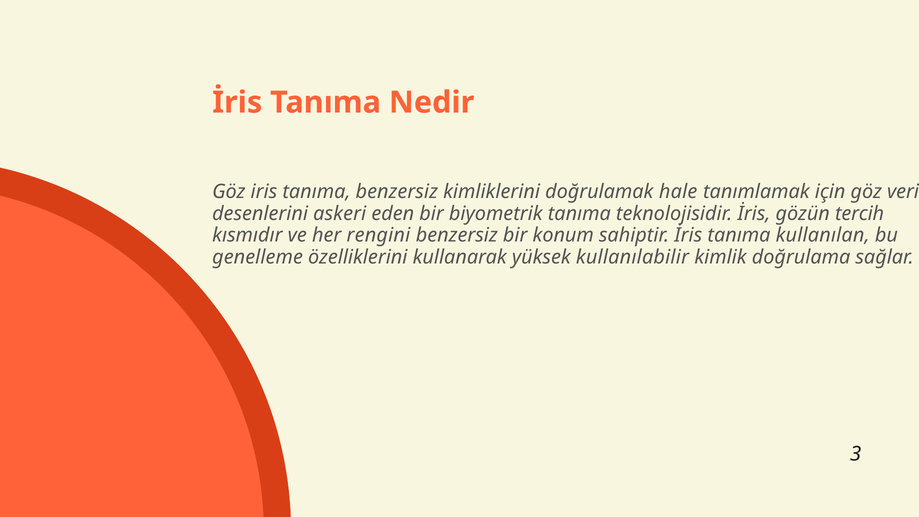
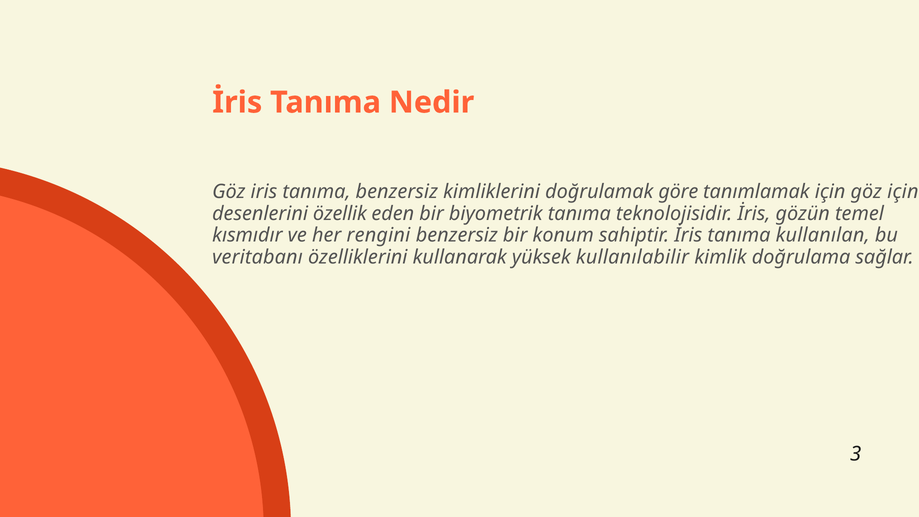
hale: hale -> göre
göz veri: veri -> için
askeri: askeri -> özellik
tercih: tercih -> temel
genelleme: genelleme -> veritabanı
